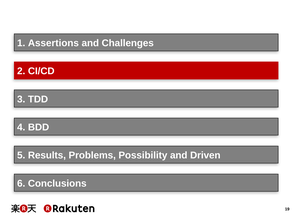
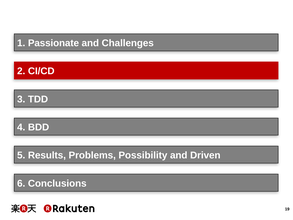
Assertions: Assertions -> Passionate
